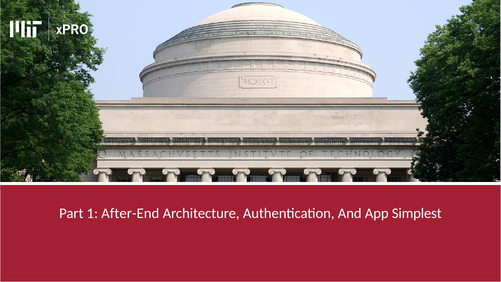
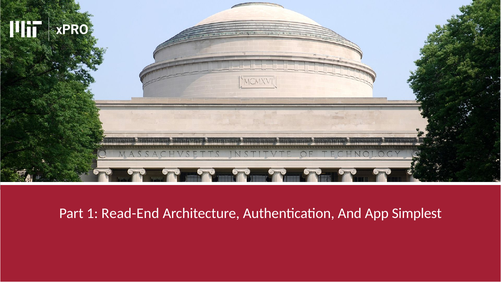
After-End: After-End -> Read-End
